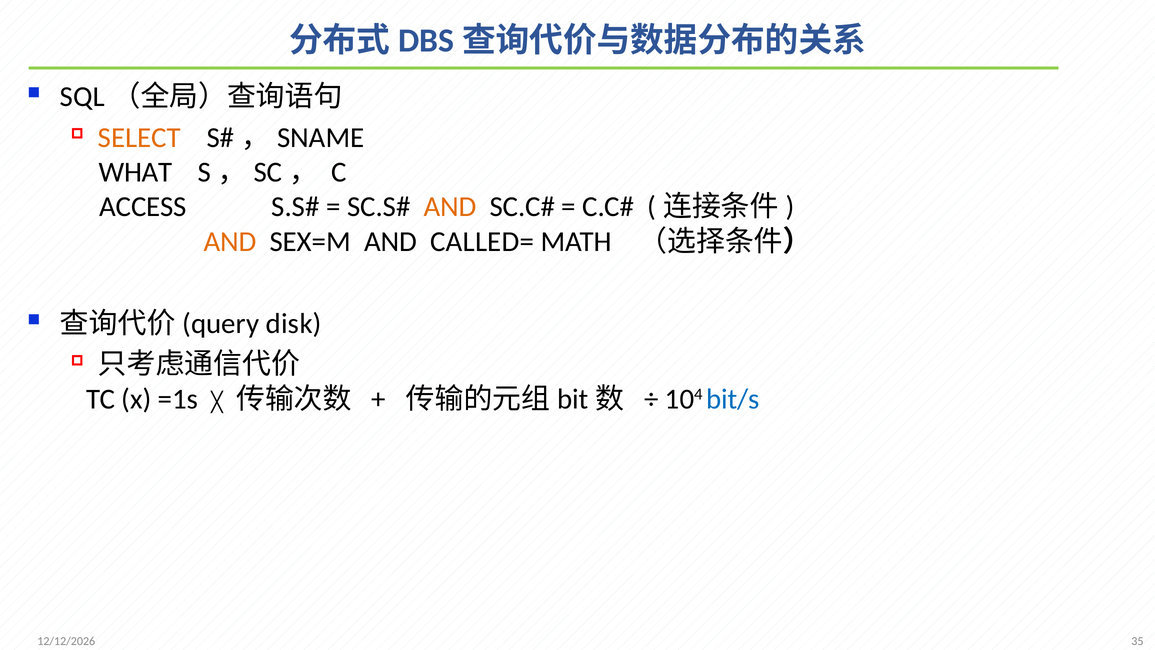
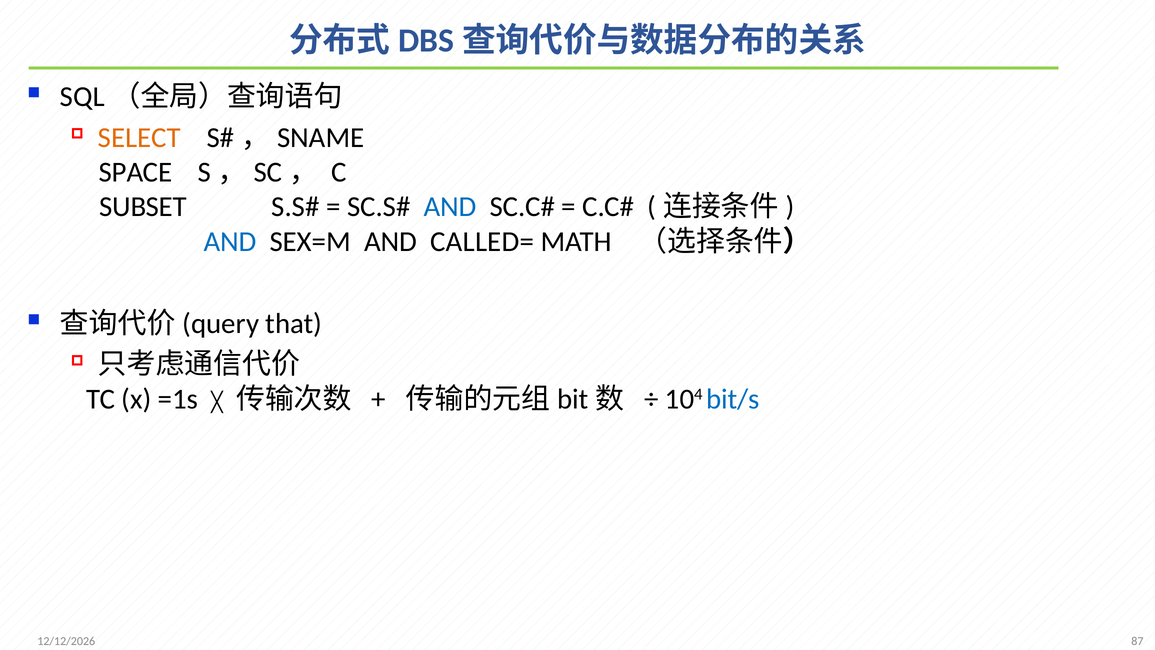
WHAT: WHAT -> SPACE
ACCESS: ACCESS -> SUBSET
AND at (450, 207) colour: orange -> blue
AND at (230, 241) colour: orange -> blue
disk: disk -> that
35: 35 -> 87
